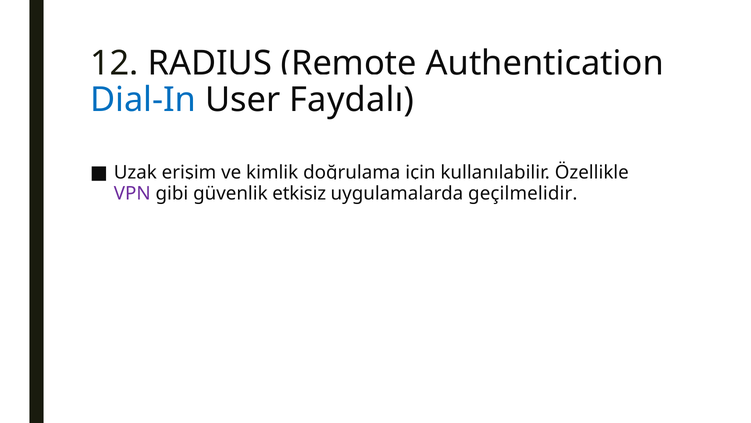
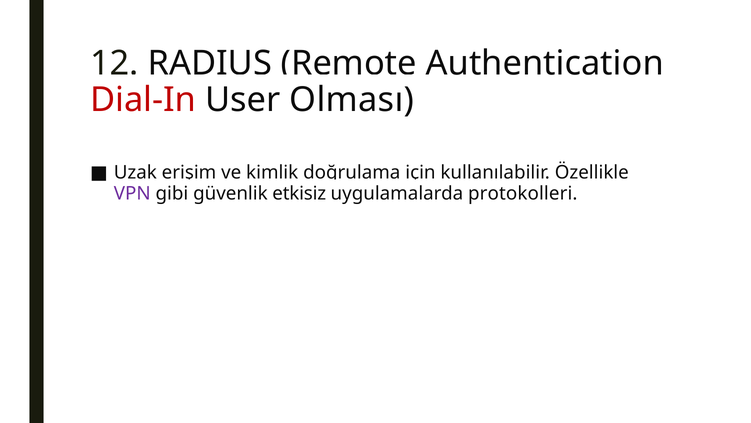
Dial-In colour: blue -> red
Faydalı: Faydalı -> Olması
geçilmelidir: geçilmelidir -> protokolleri
